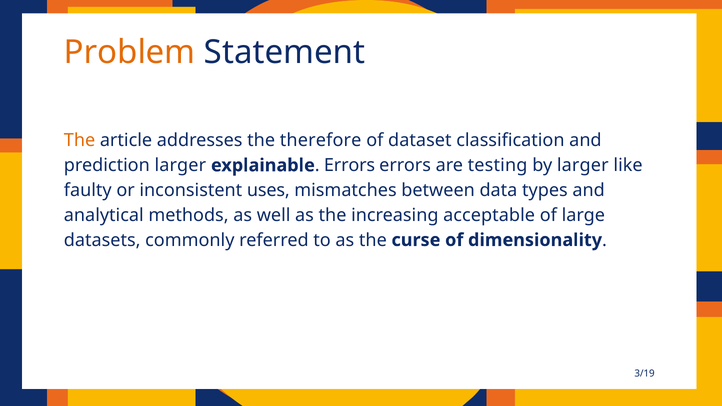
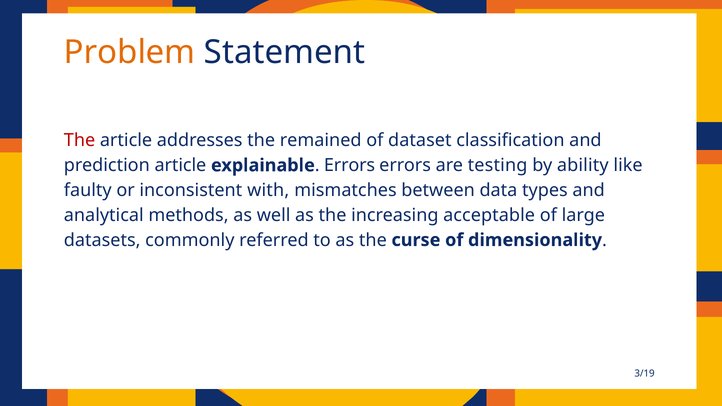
The at (80, 141) colour: orange -> red
therefore: therefore -> remained
prediction larger: larger -> article
by larger: larger -> ability
uses: uses -> with
